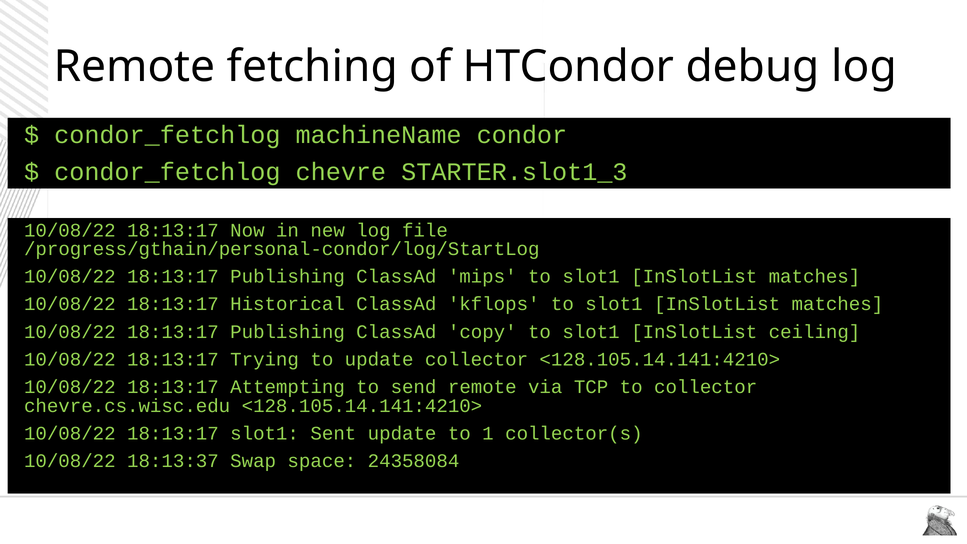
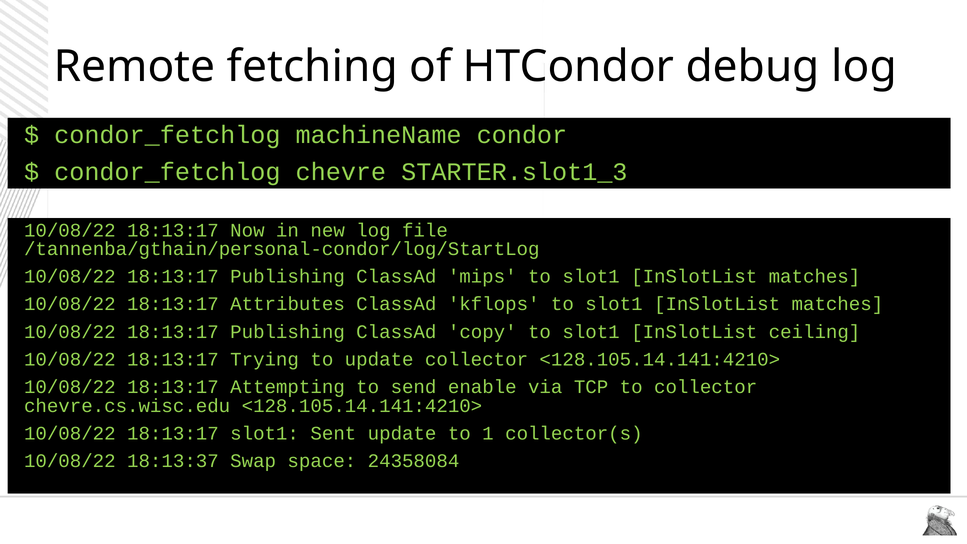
/progress/gthain/personal-condor/log/StartLog: /progress/gthain/personal-condor/log/StartLog -> /tannenba/gthain/personal-condor/log/StartLog
Historical: Historical -> Attributes
send remote: remote -> enable
